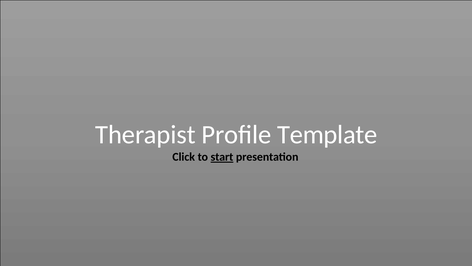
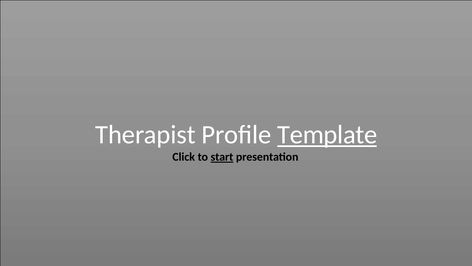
Template underline: none -> present
